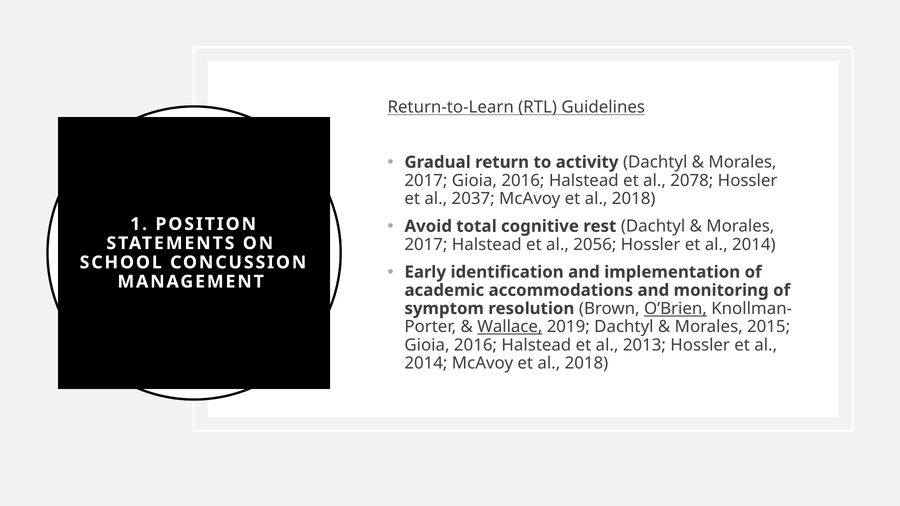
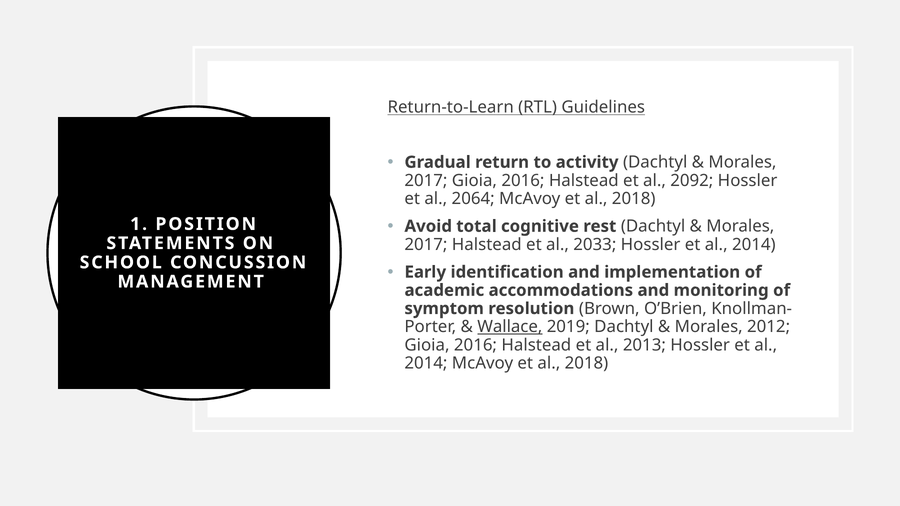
2078: 2078 -> 2092
2037: 2037 -> 2064
2056: 2056 -> 2033
O’Brien underline: present -> none
2015: 2015 -> 2012
